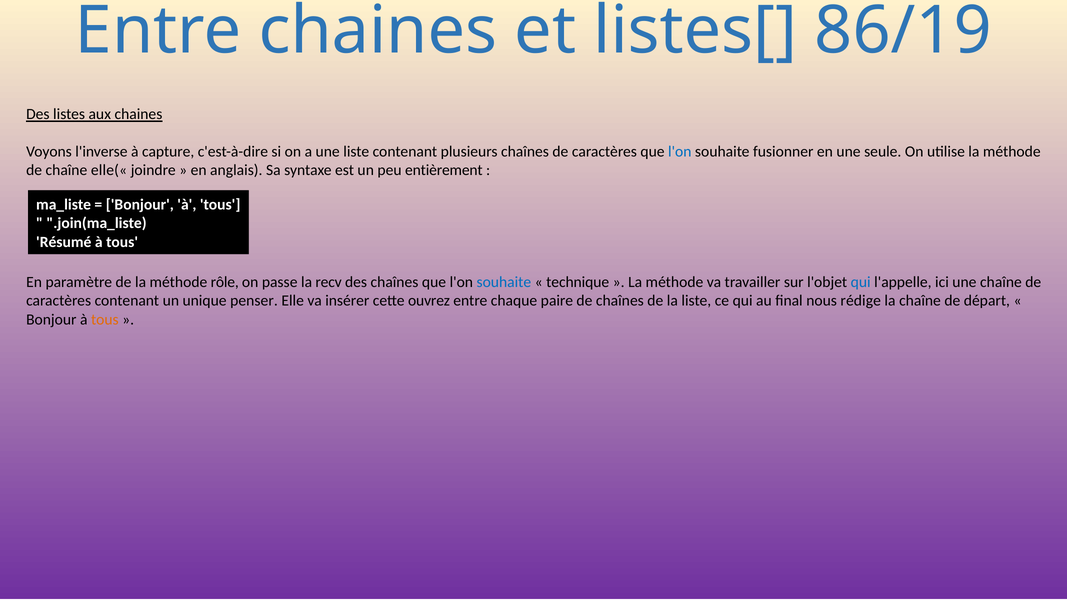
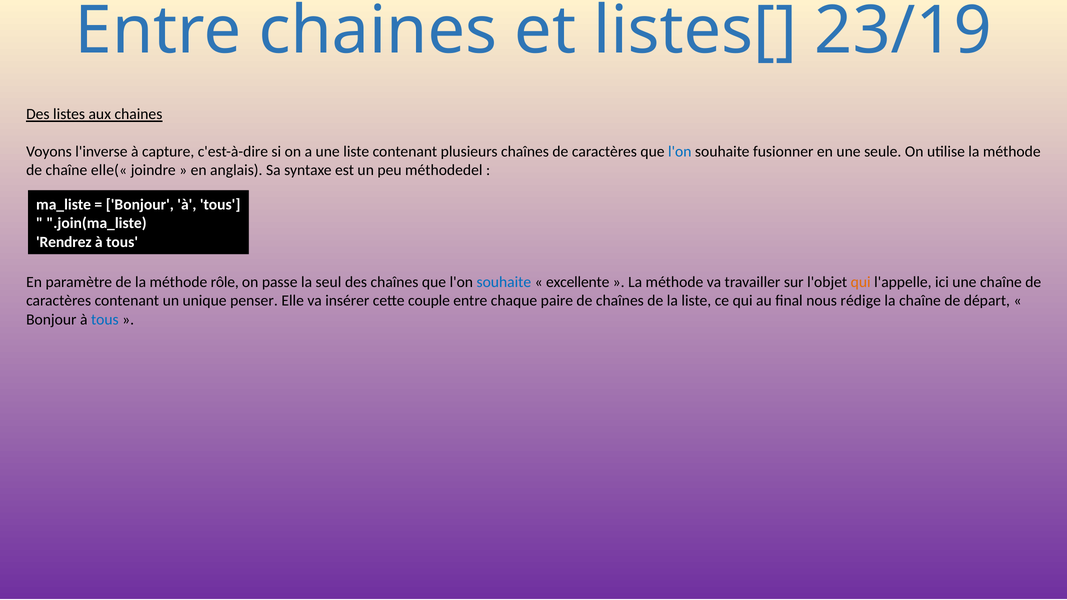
86/19: 86/19 -> 23/19
entièrement: entièrement -> méthodedel
Résumé: Résumé -> Rendrez
recv: recv -> seul
technique: technique -> excellente
qui at (861, 282) colour: blue -> orange
ouvrez: ouvrez -> couple
tous at (105, 319) colour: orange -> blue
